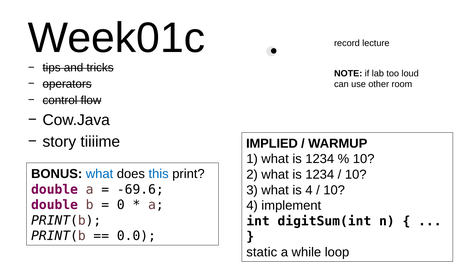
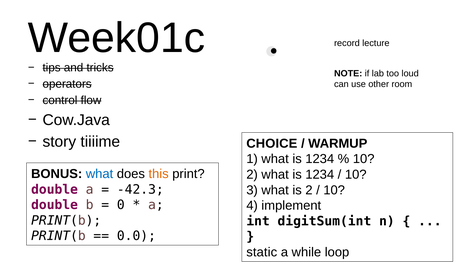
IMPLIED: IMPLIED -> CHOICE
this colour: blue -> orange
-69.6: -69.6 -> -42.3
is 4: 4 -> 2
